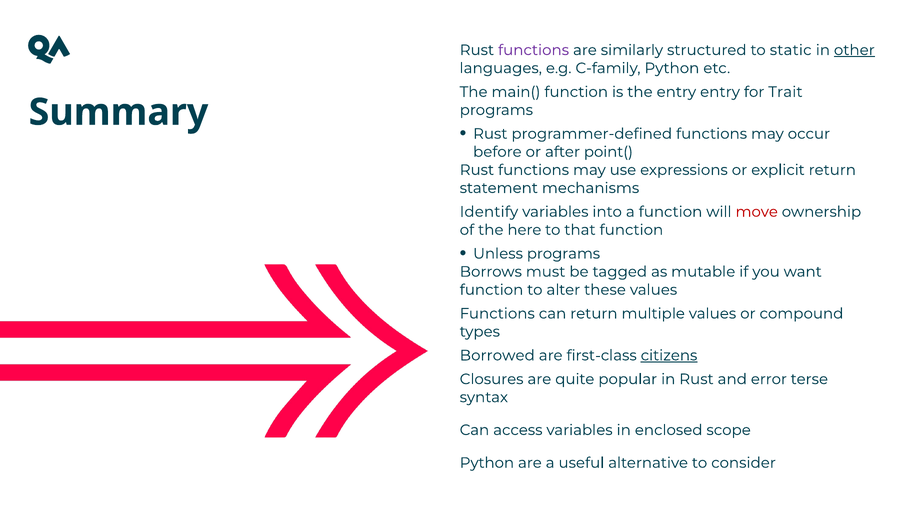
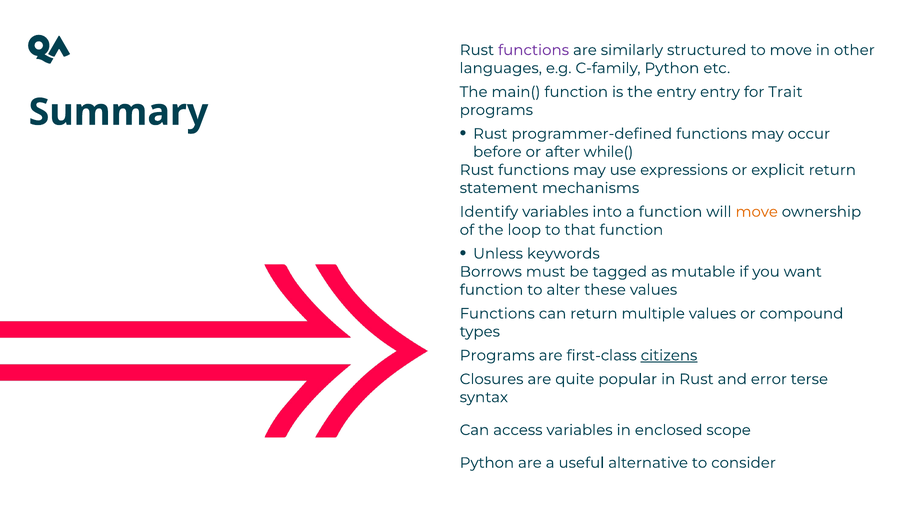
to static: static -> move
other underline: present -> none
point(: point( -> while(
move at (757, 212) colour: red -> orange
here: here -> loop
Unless programs: programs -> keywords
Borrowed at (497, 356): Borrowed -> Programs
